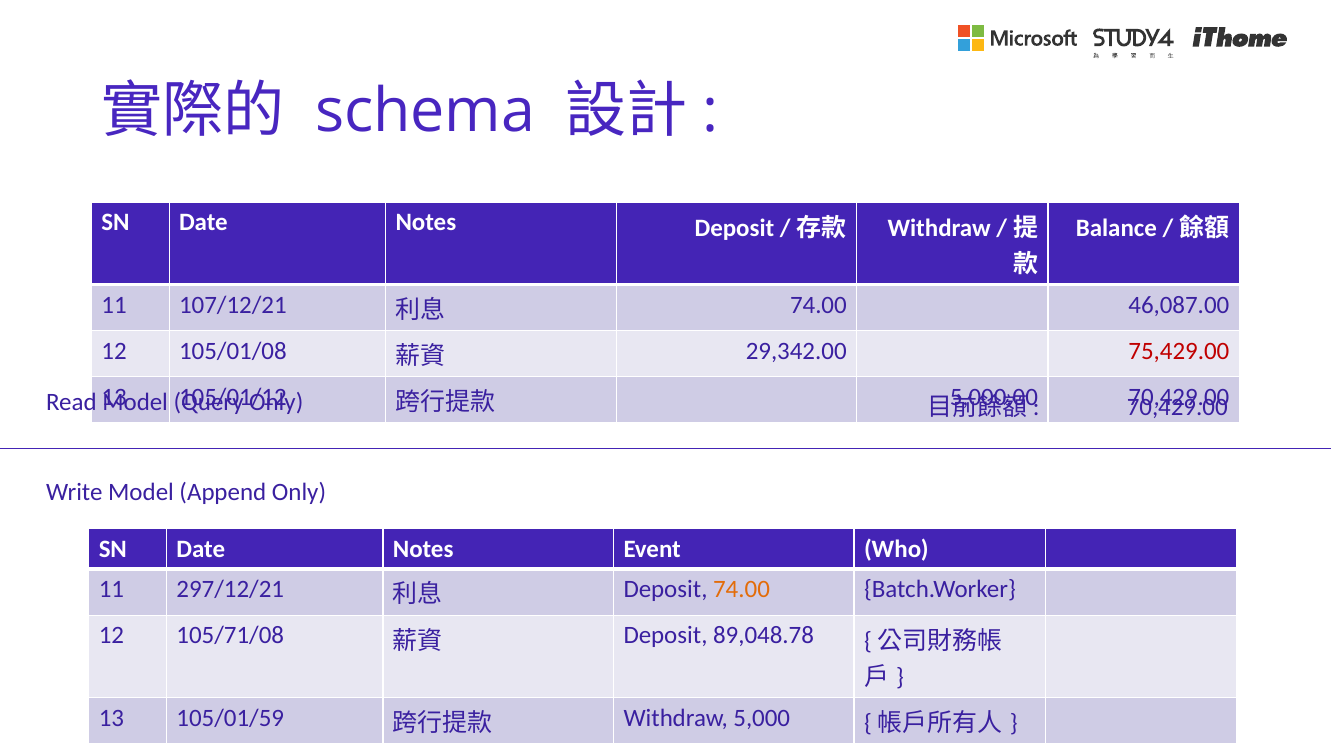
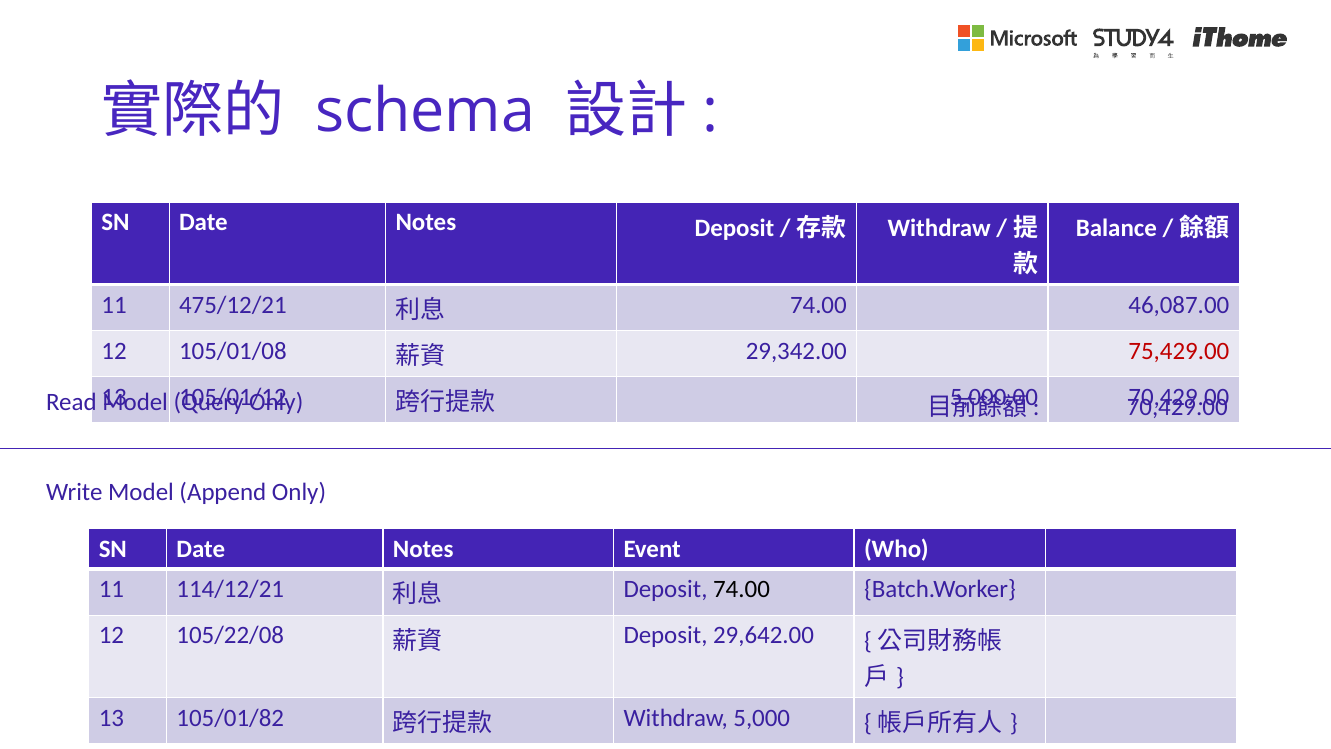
107/12/21: 107/12/21 -> 475/12/21
297/12/21: 297/12/21 -> 114/12/21
74.00 at (741, 589) colour: orange -> black
105/71/08: 105/71/08 -> 105/22/08
89,048.78: 89,048.78 -> 29,642.00
105/01/59: 105/01/59 -> 105/01/82
